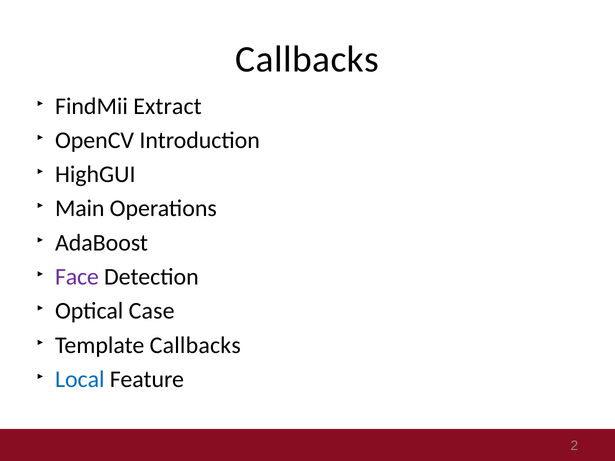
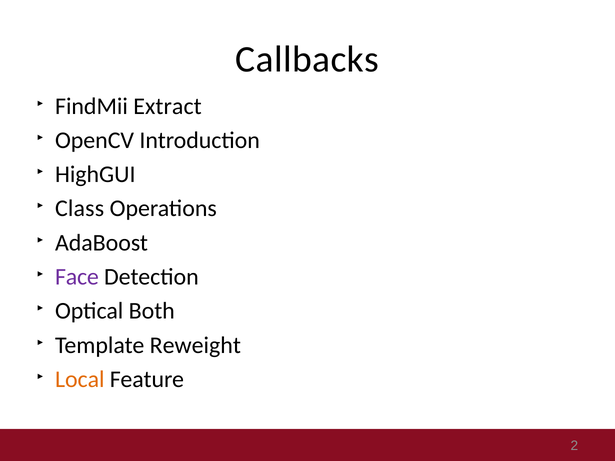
Main: Main -> Class
Case: Case -> Both
Template Callbacks: Callbacks -> Reweight
Local colour: blue -> orange
